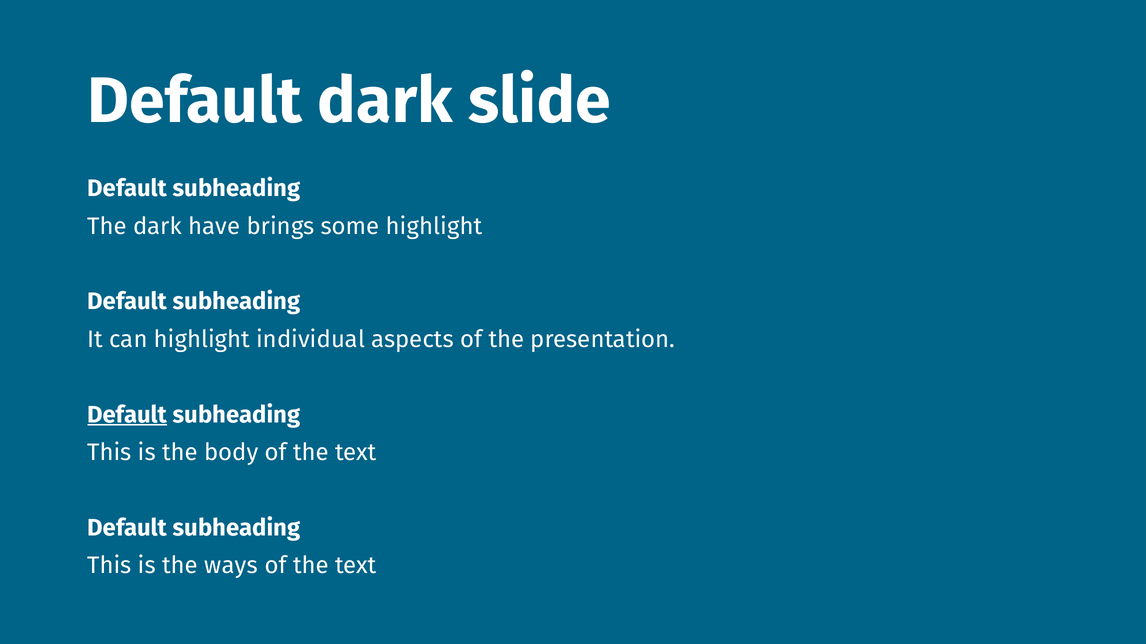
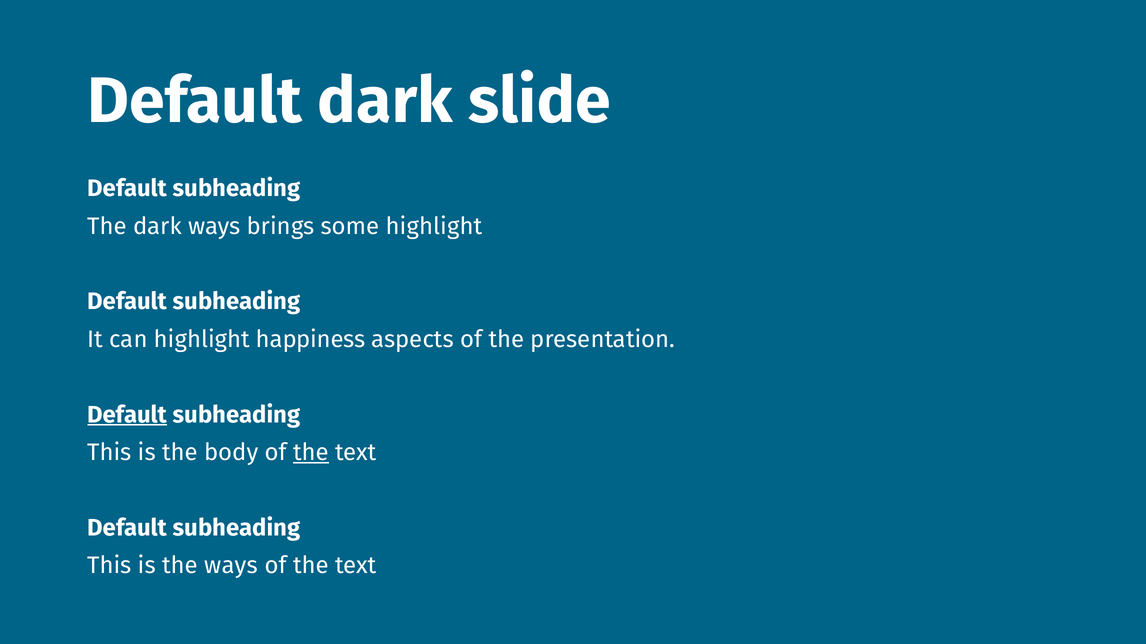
dark have: have -> ways
individual: individual -> happiness
the at (311, 453) underline: none -> present
